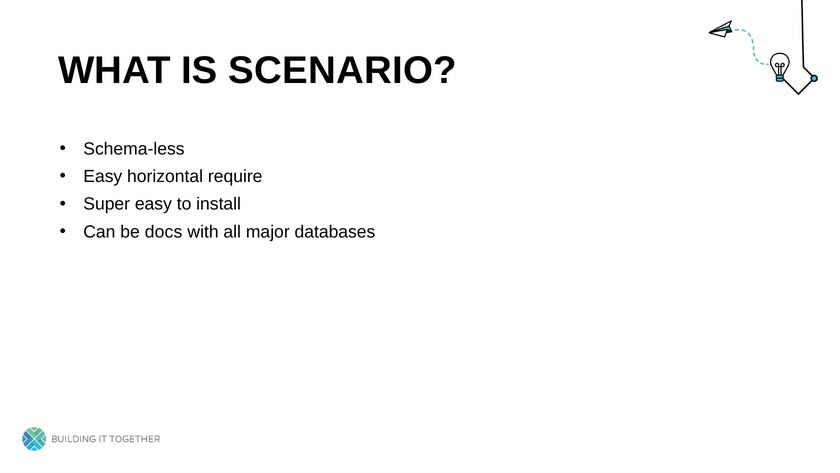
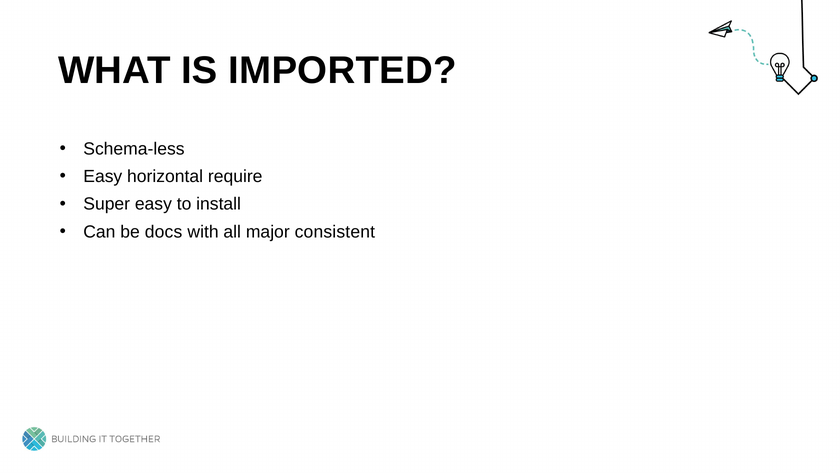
SCENARIO: SCENARIO -> IMPORTED
databases: databases -> consistent
